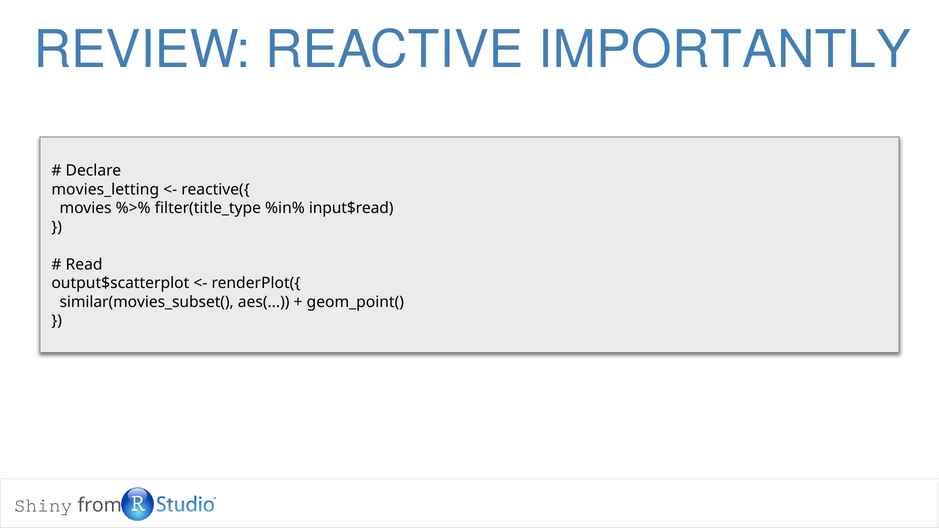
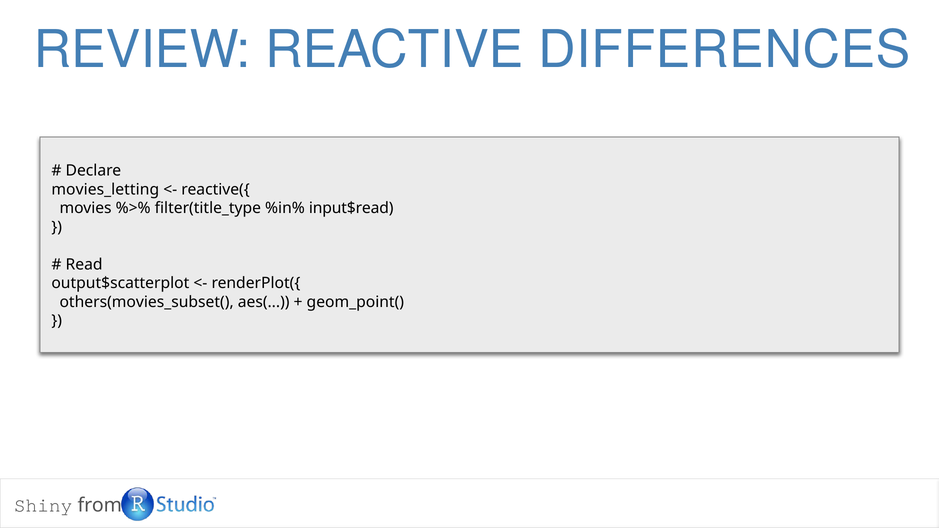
IMPORTANTLY: IMPORTANTLY -> DIFFERENCES
similar(movies_subset(: similar(movies_subset( -> others(movies_subset(
